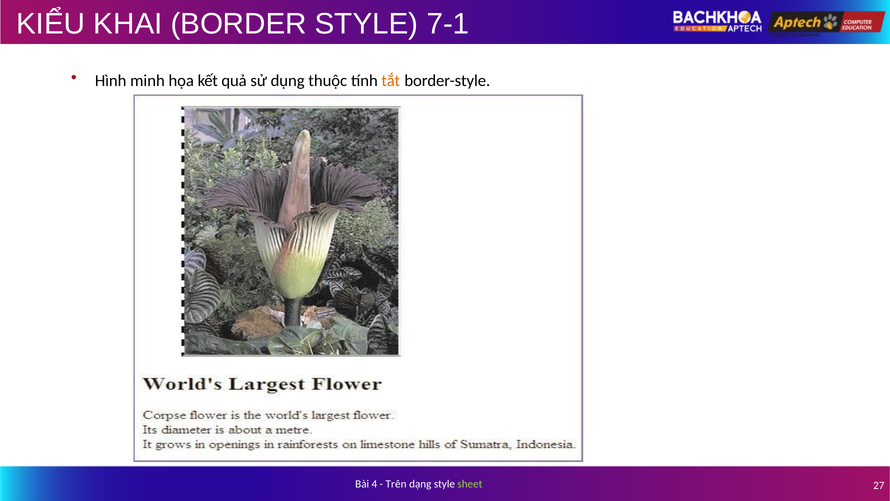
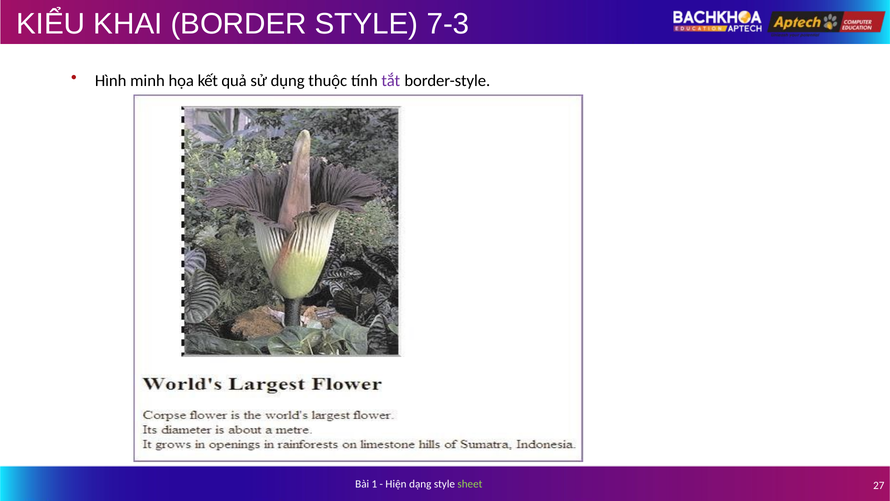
7-1: 7-1 -> 7-3
tắt colour: orange -> purple
4: 4 -> 1
Trên: Trên -> Hiện
